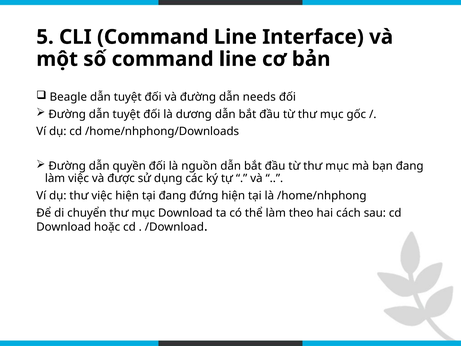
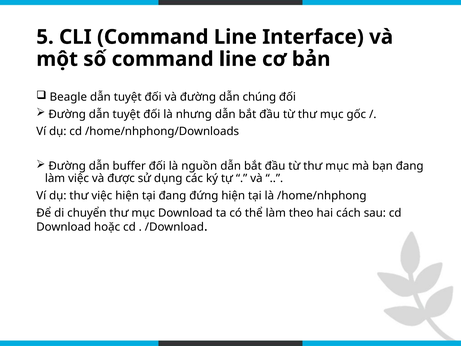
needs: needs -> chúng
dương: dương -> nhưng
quyền: quyền -> buffer
